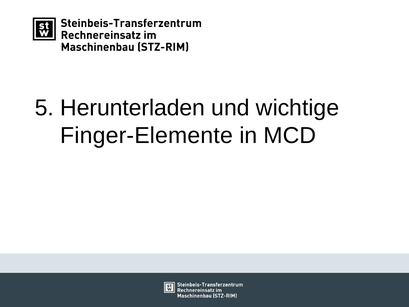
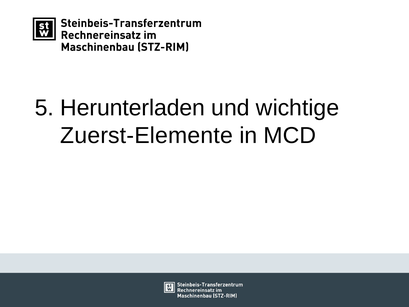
Finger-Elemente: Finger-Elemente -> Zuerst-Elemente
